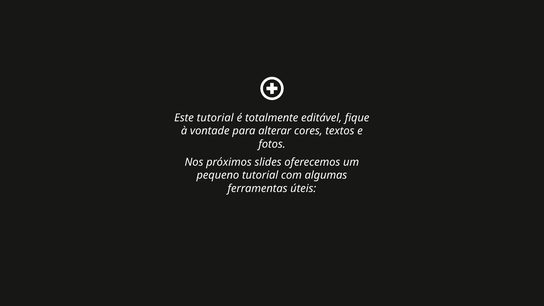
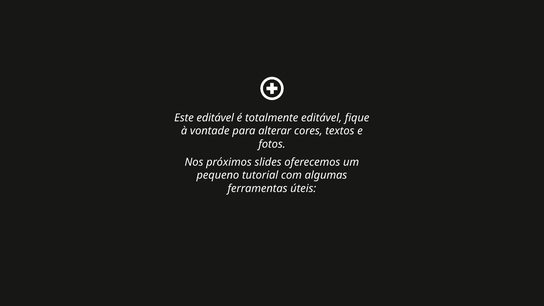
Este tutorial: tutorial -> editável
